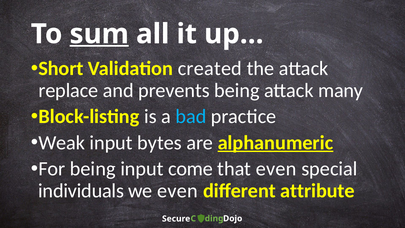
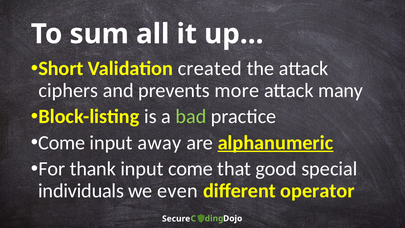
sum underline: present -> none
replace: replace -> ciphers
prevents being: being -> more
bad colour: light blue -> light green
Weak at (62, 143): Weak -> Come
bytes: bytes -> away
For being: being -> thank
that even: even -> good
attribute: attribute -> operator
